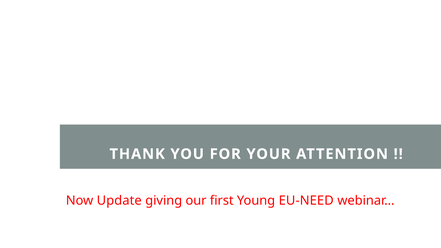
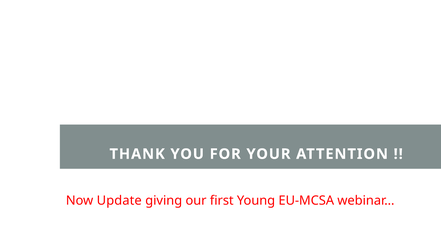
EU-NEED: EU-NEED -> EU-MCSA
